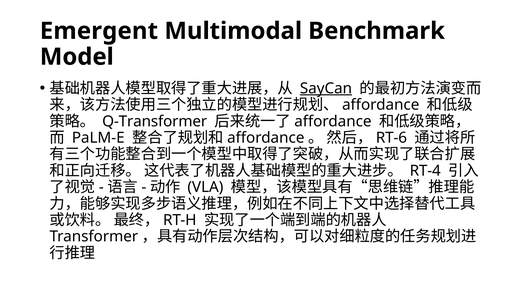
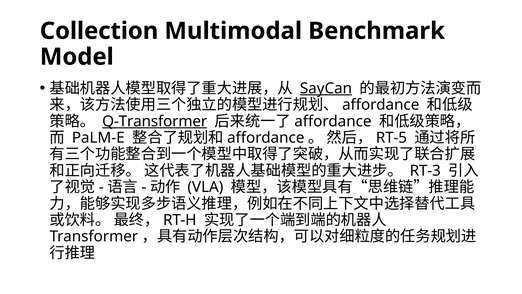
Emergent: Emergent -> Collection
Q-Transformer underline: none -> present
RT-6: RT-6 -> RT-5
RT-4: RT-4 -> RT-3
